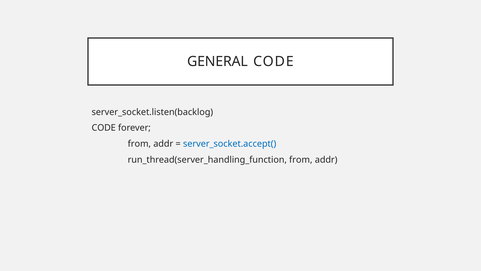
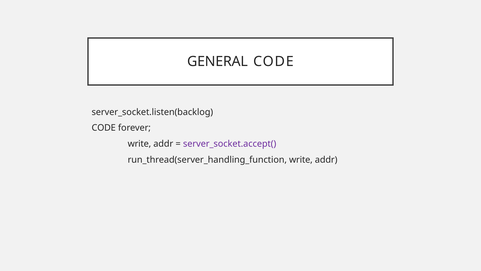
from at (139, 144): from -> write
server_socket.accept( colour: blue -> purple
run_thread(server_handling_function from: from -> write
